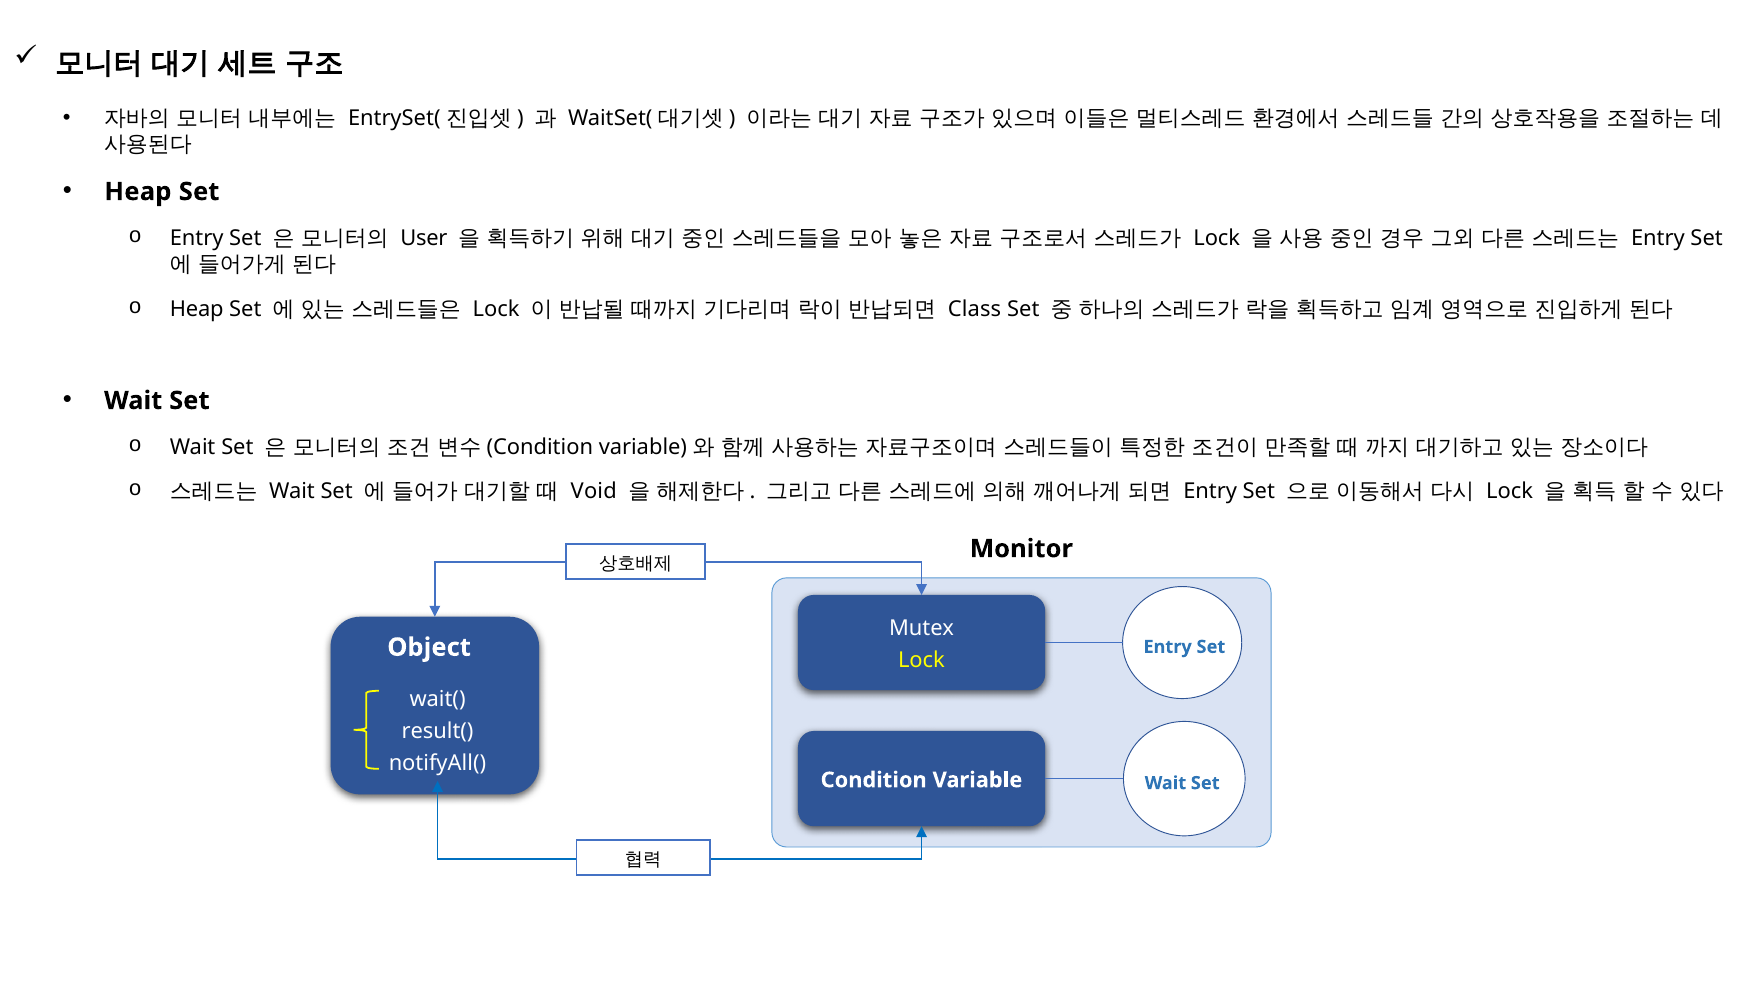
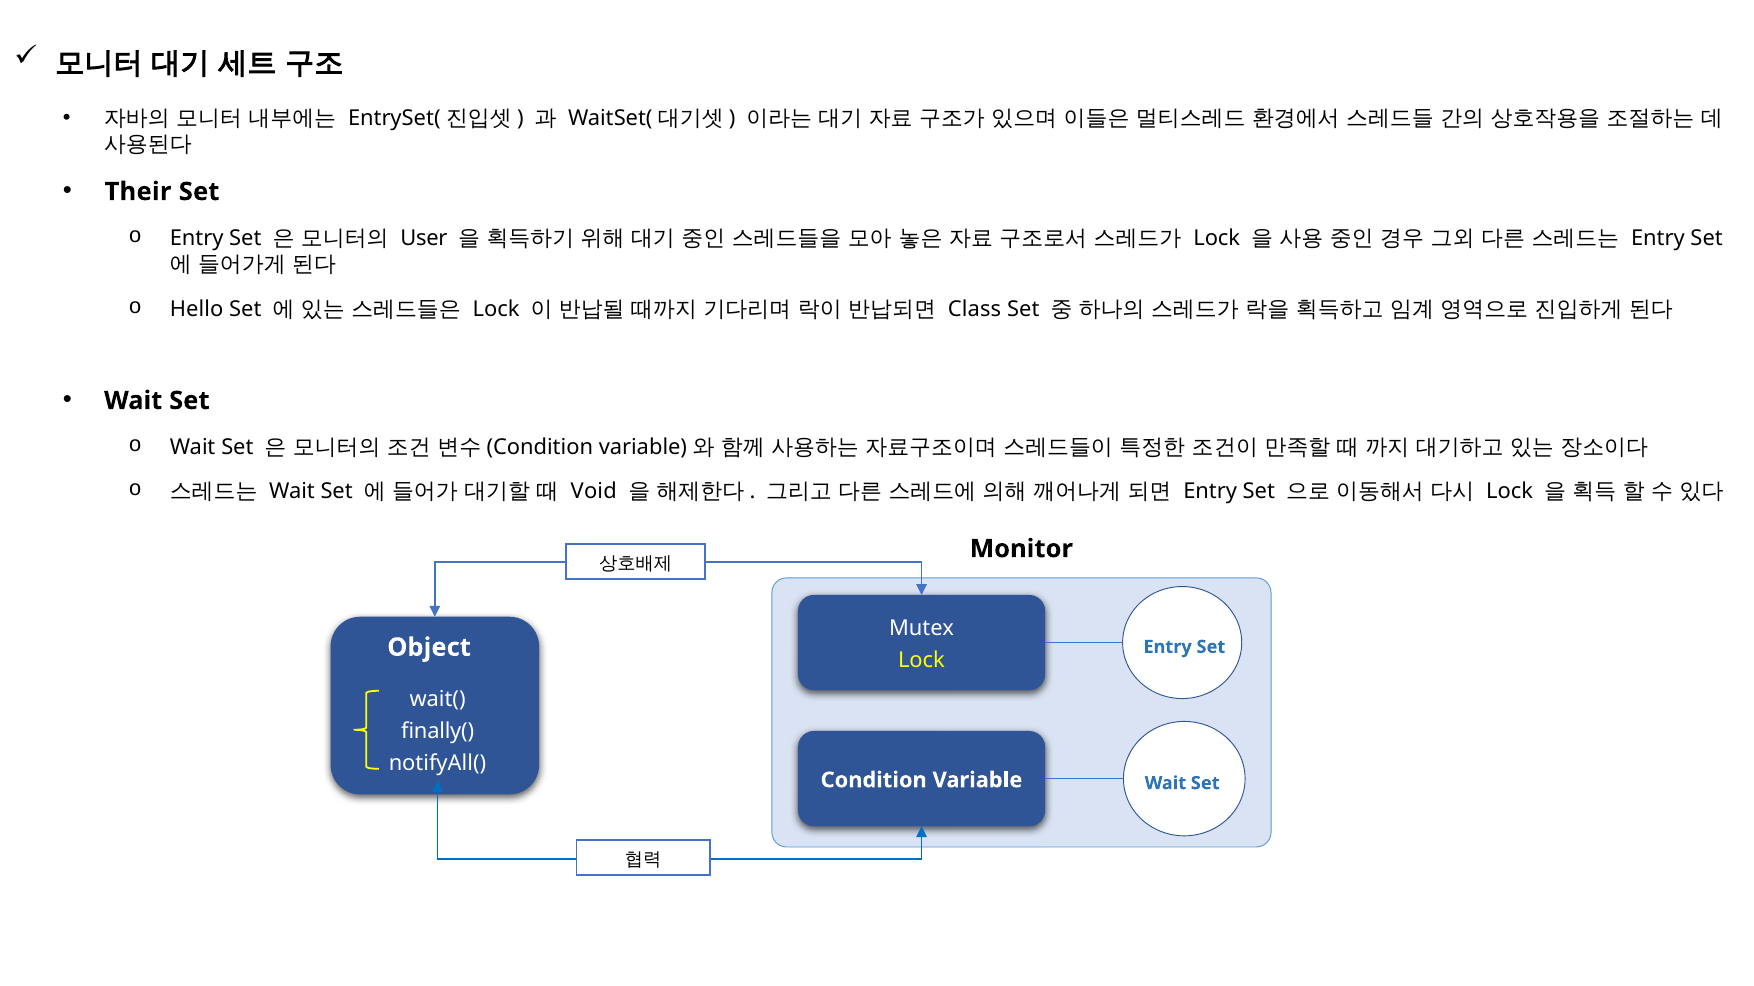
Heap at (138, 192): Heap -> Their
Heap at (197, 309): Heap -> Hello
result(: result( -> finally(
